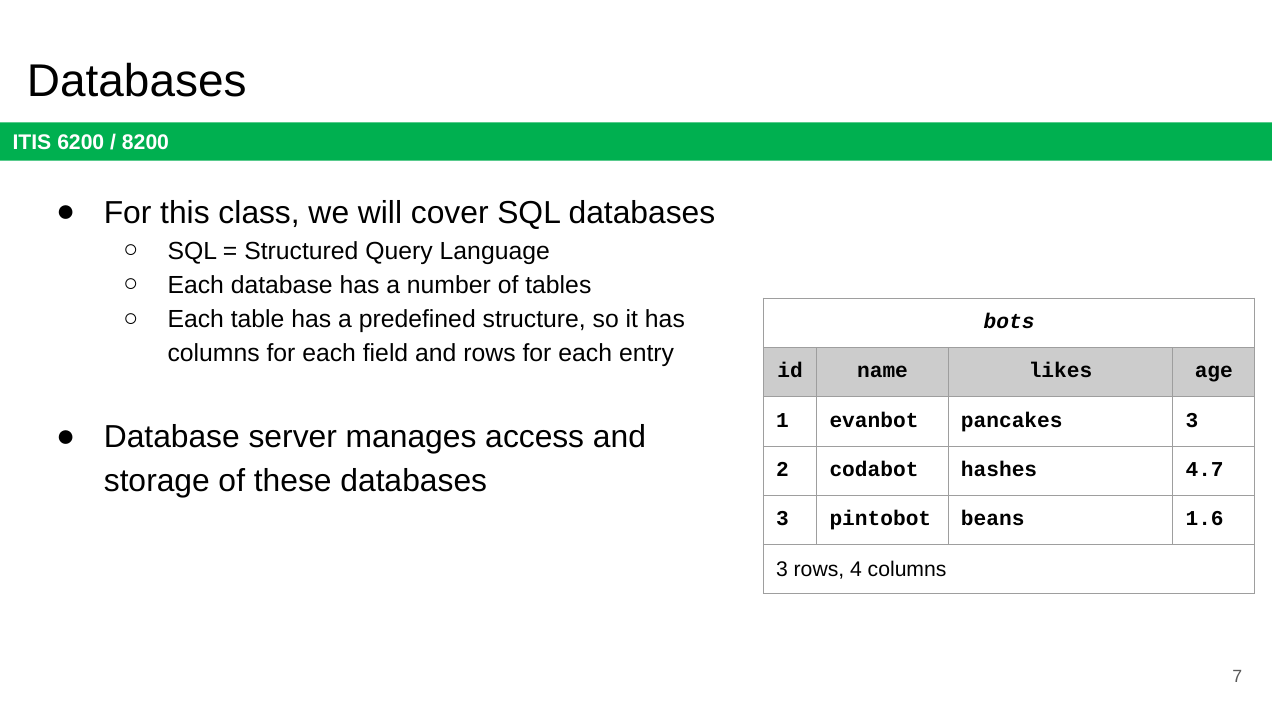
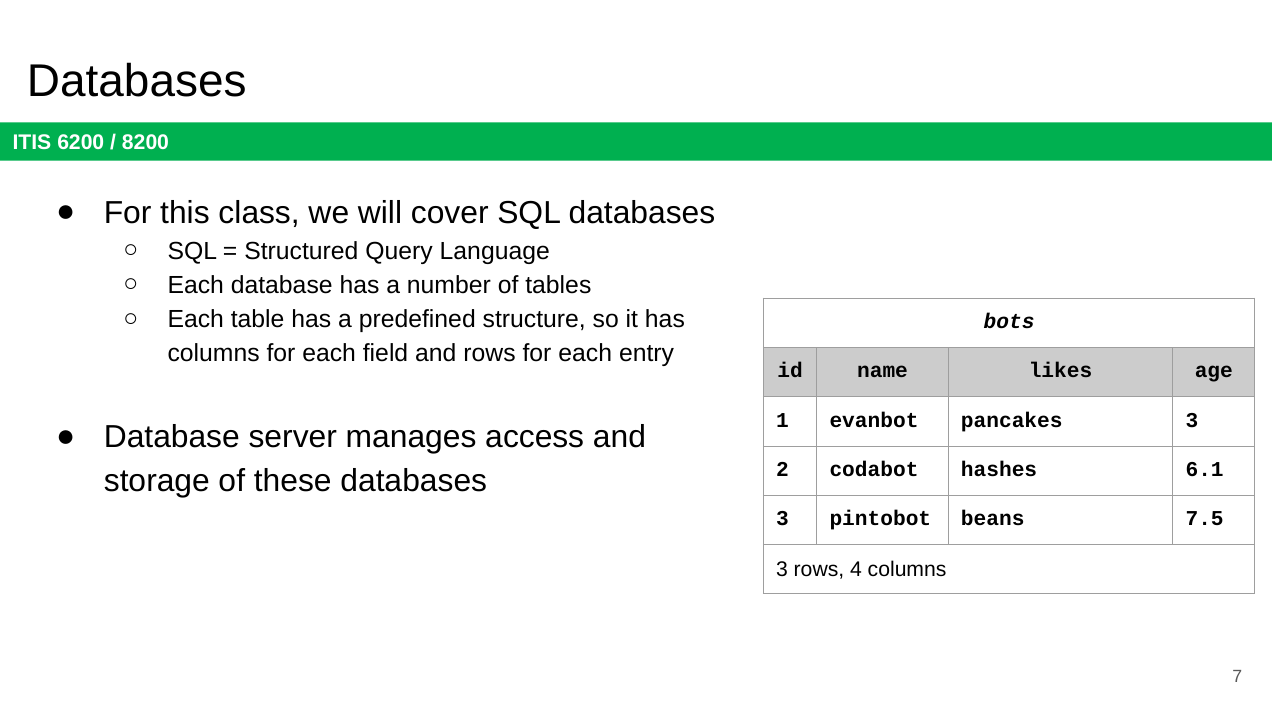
4.7: 4.7 -> 6.1
1.6: 1.6 -> 7.5
